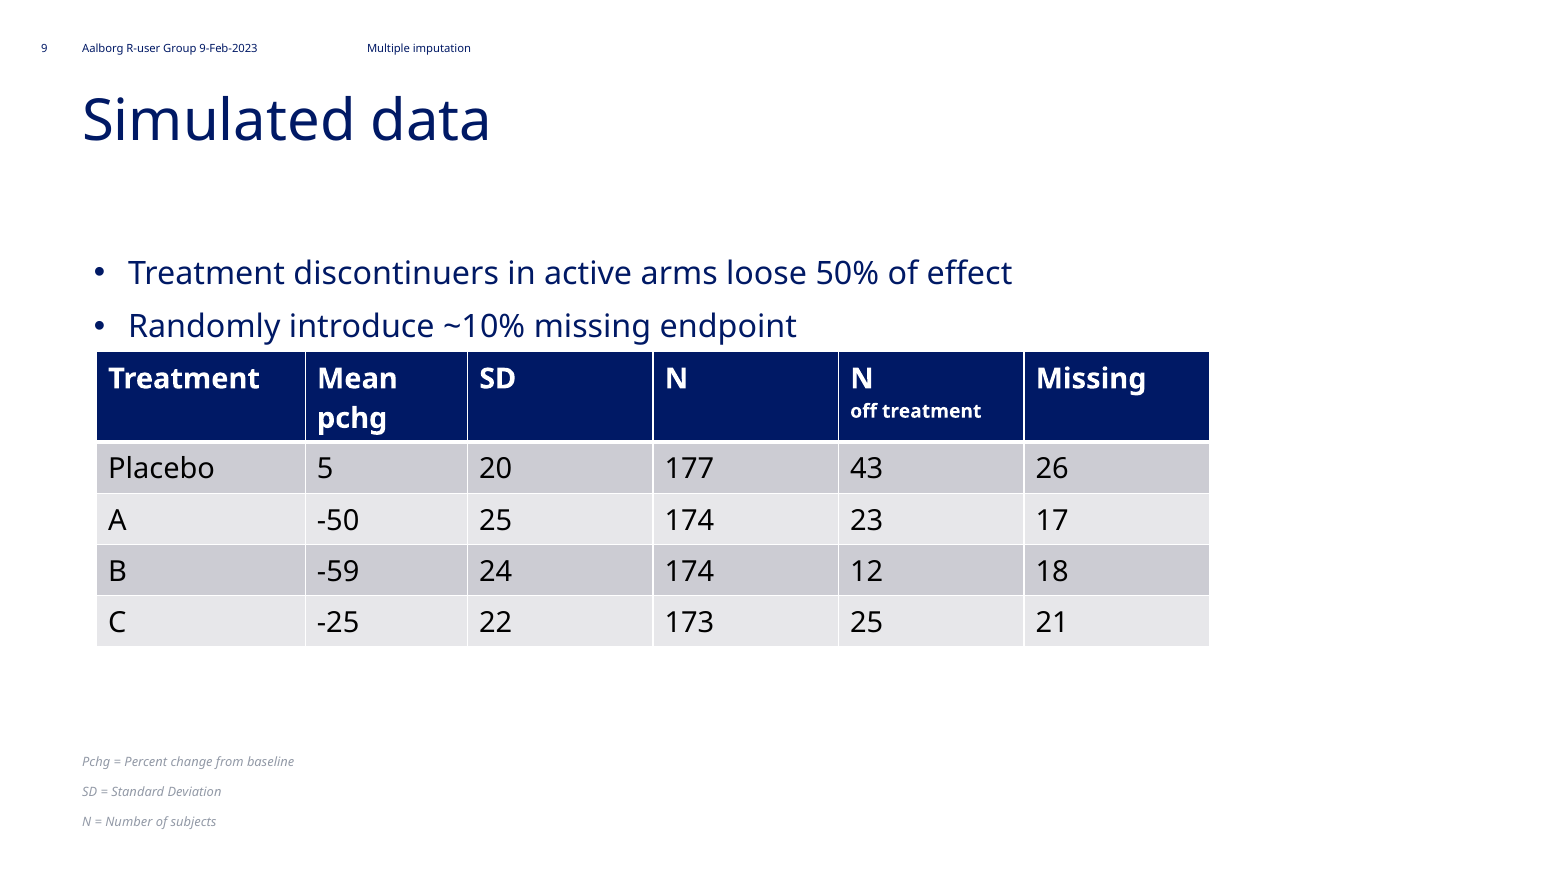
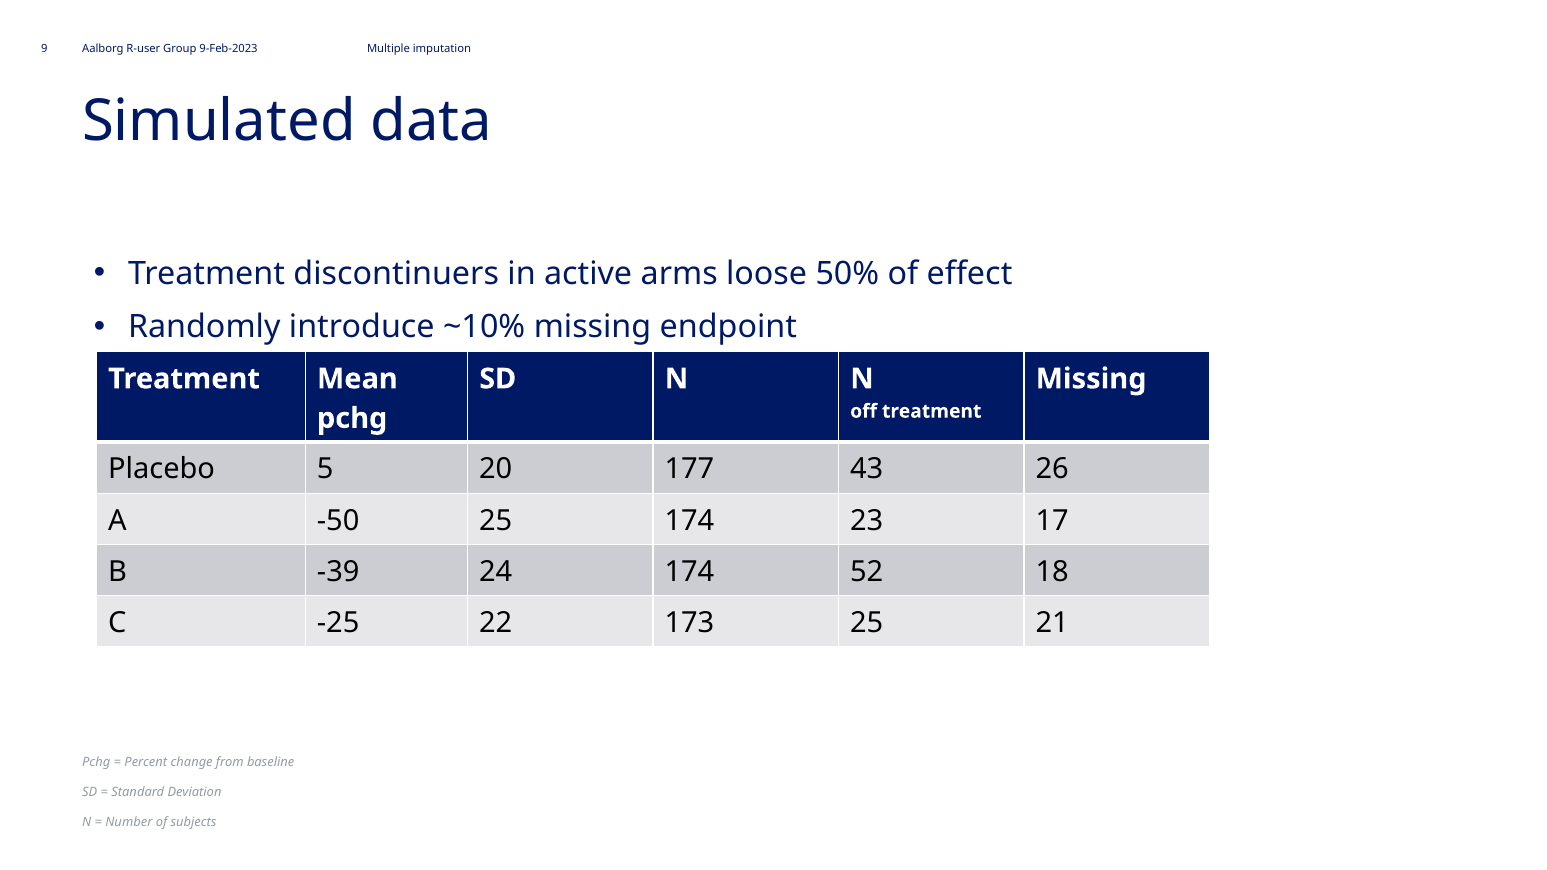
-59: -59 -> -39
12: 12 -> 52
